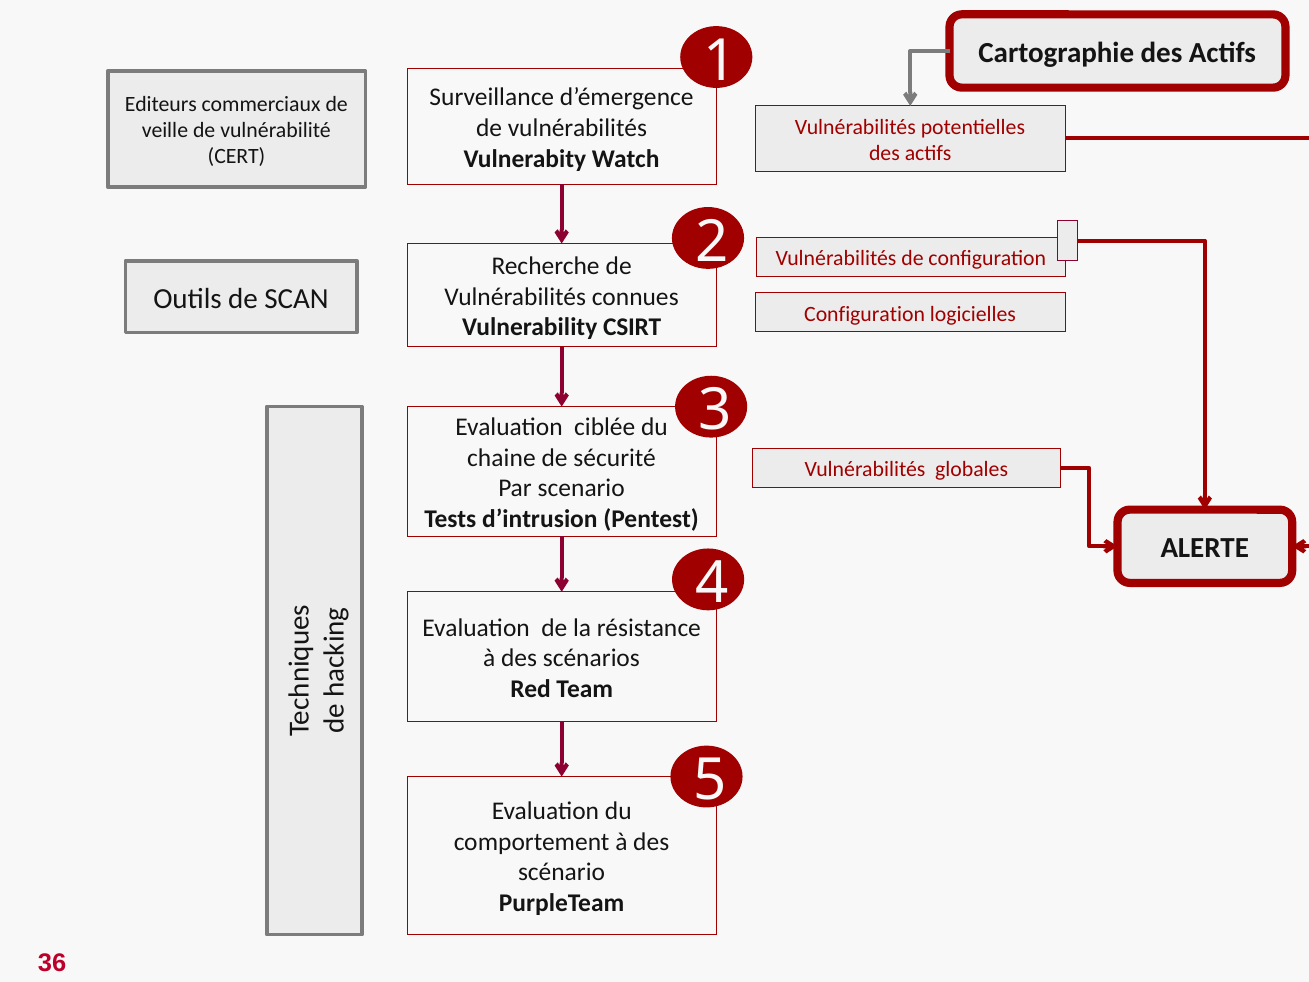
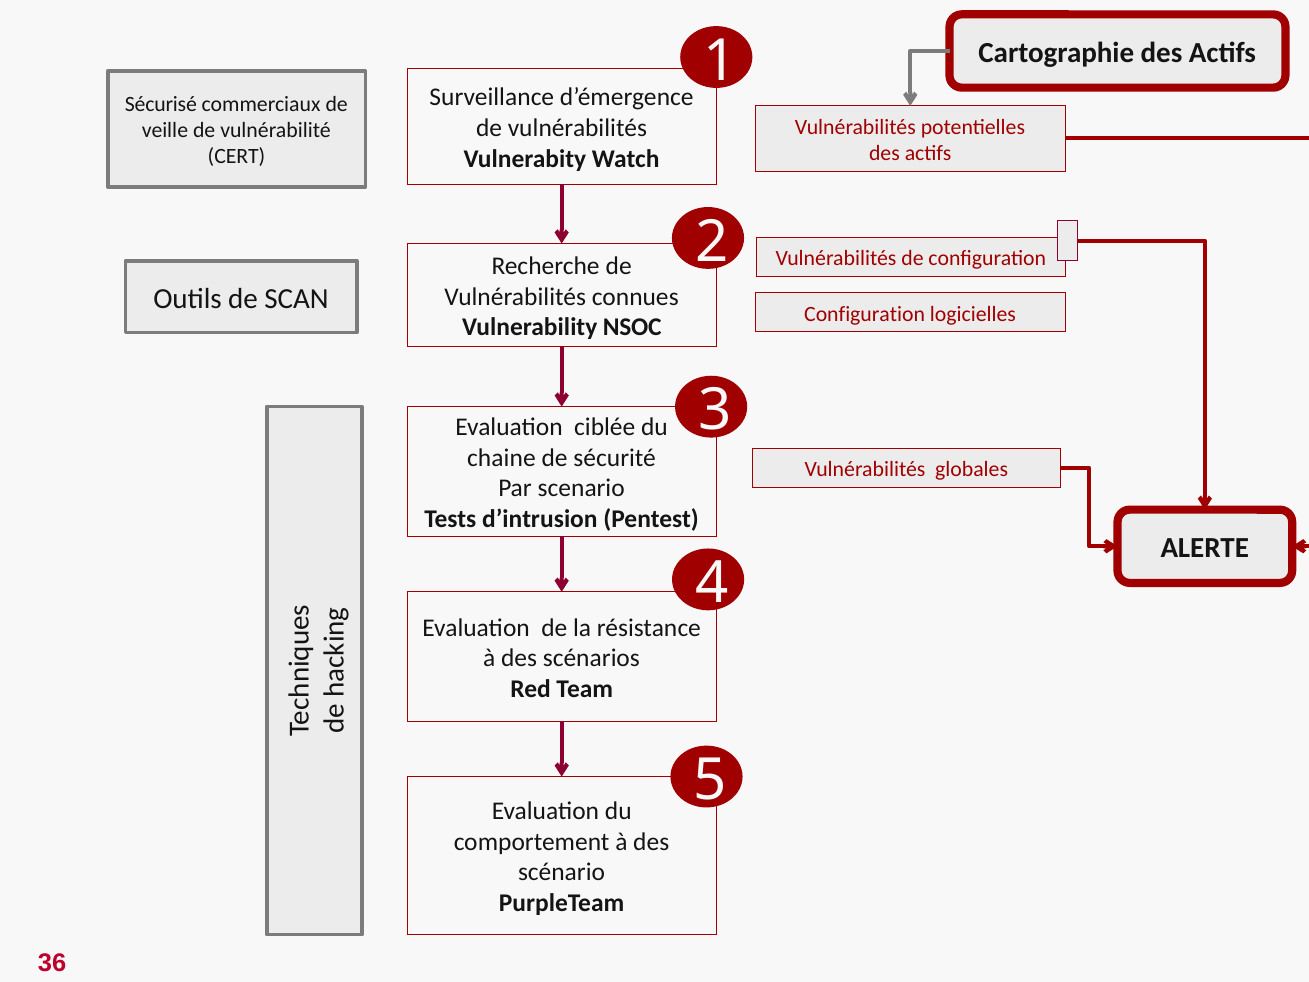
Editeurs: Editeurs -> Sécurisé
CSIRT: CSIRT -> NSOC
